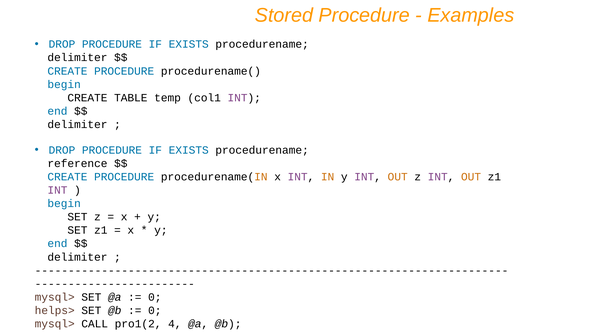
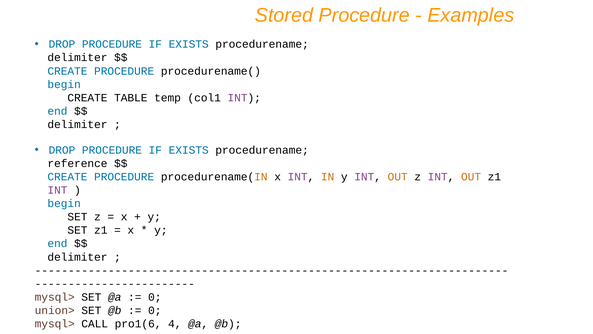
helps>: helps> -> union>
pro1(2: pro1(2 -> pro1(6
